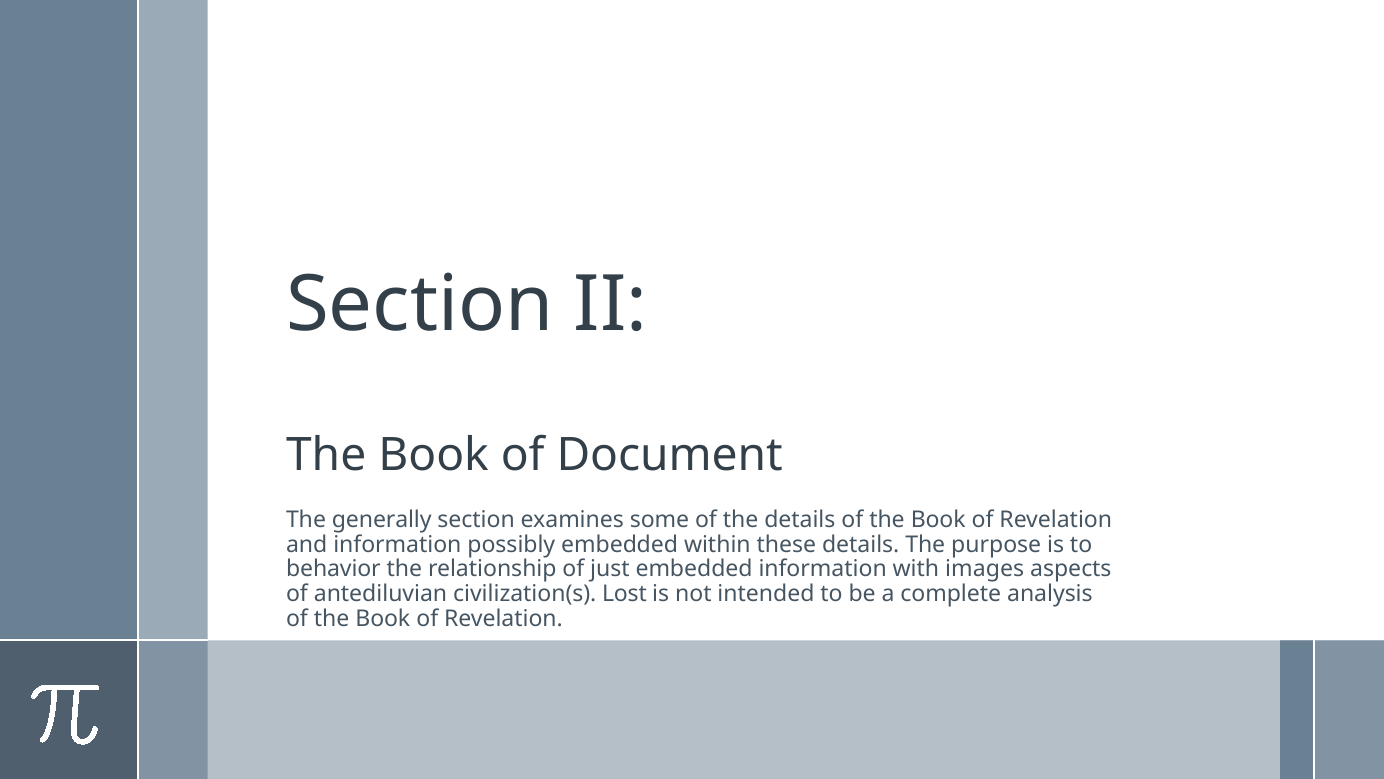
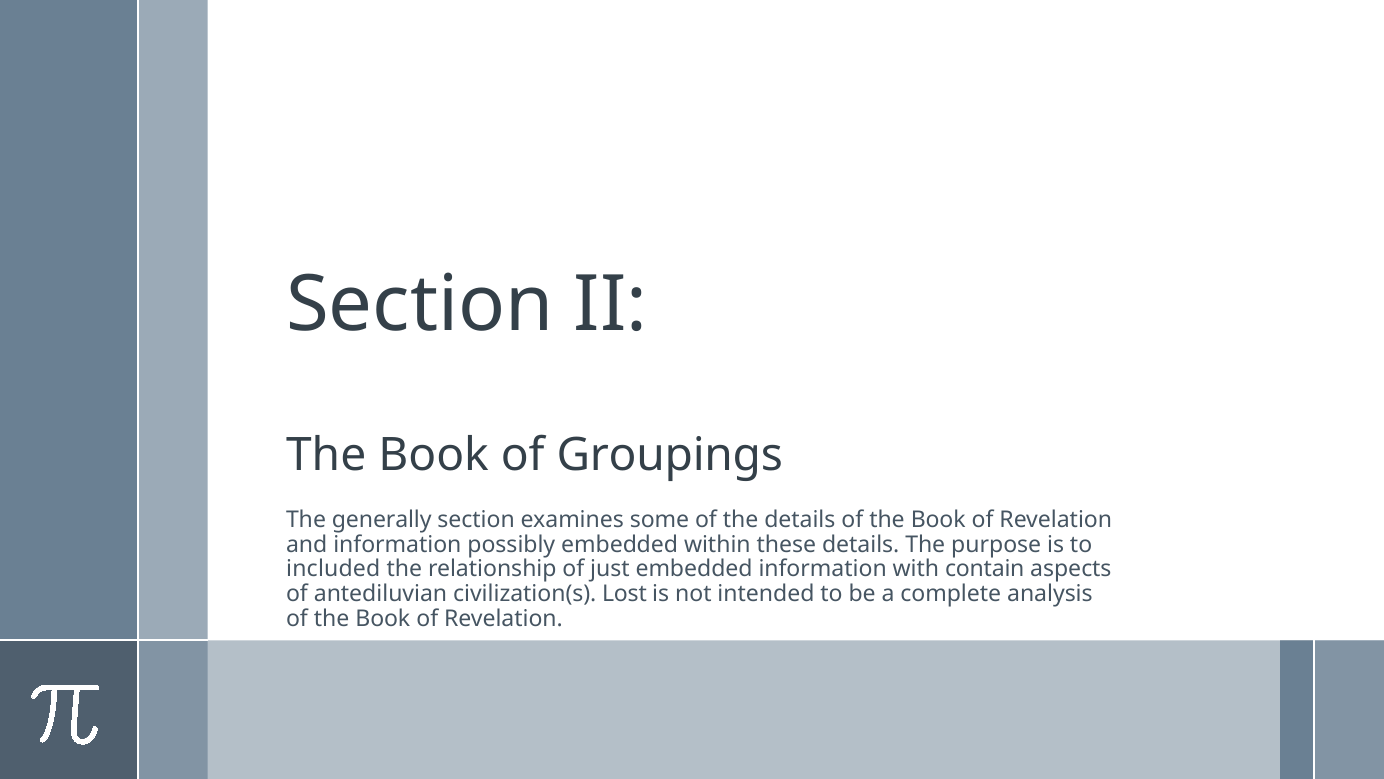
Document: Document -> Groupings
behavior: behavior -> included
images: images -> contain
